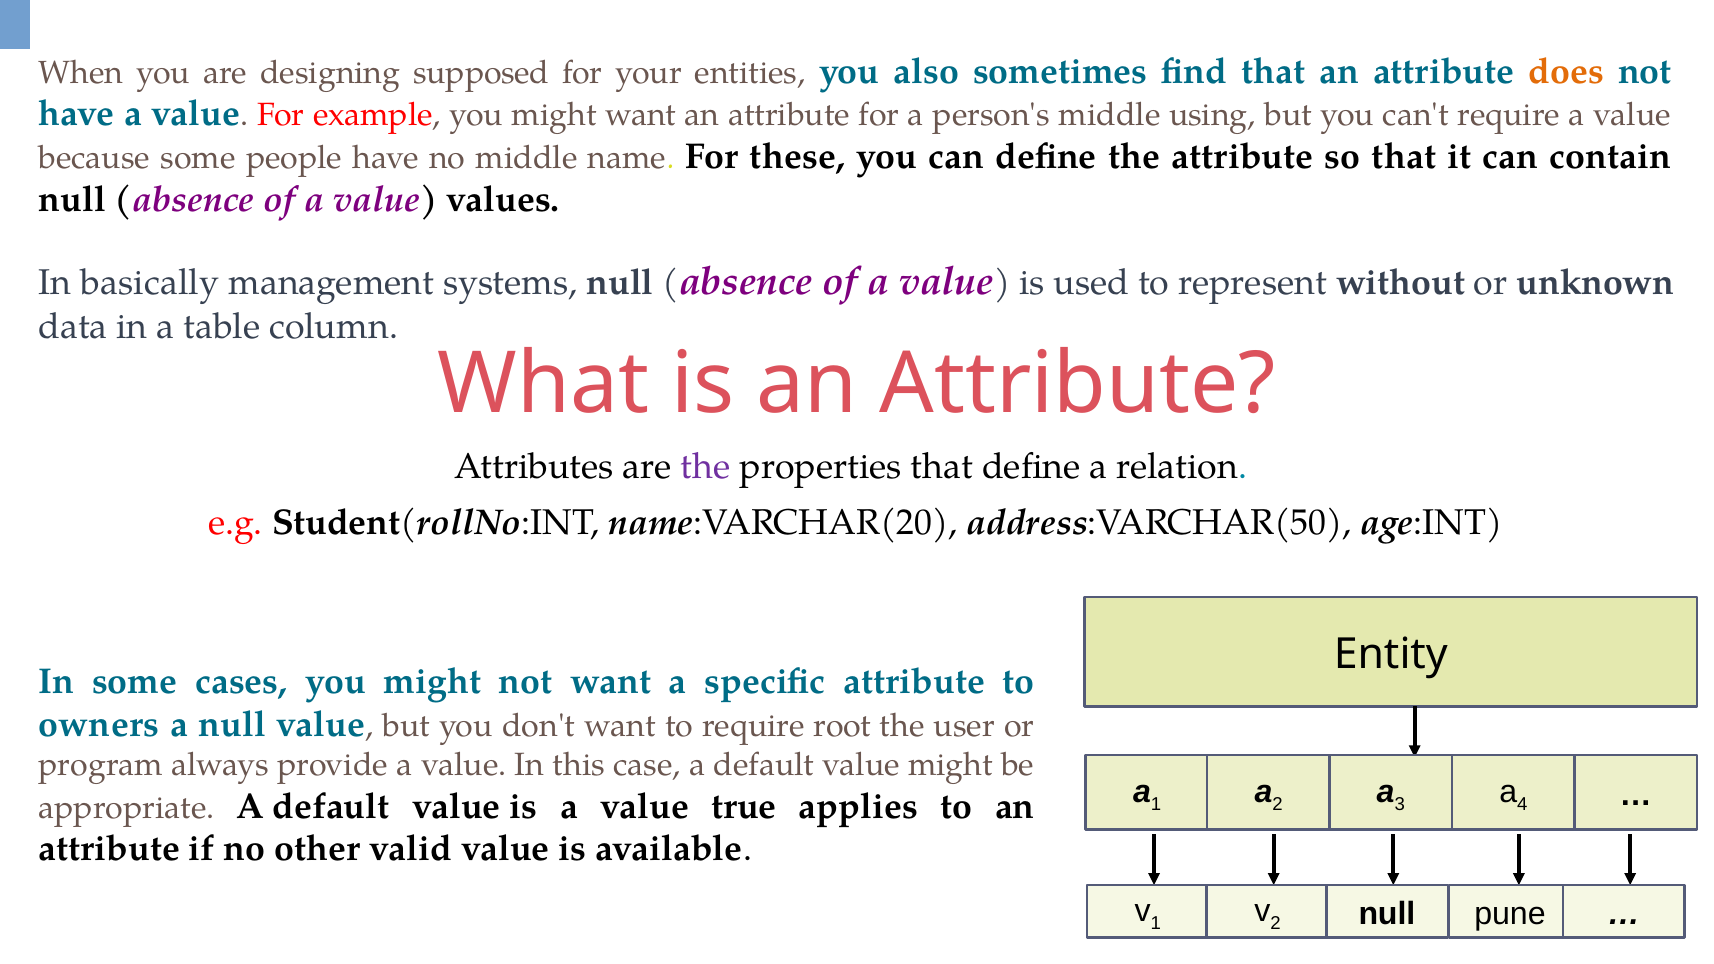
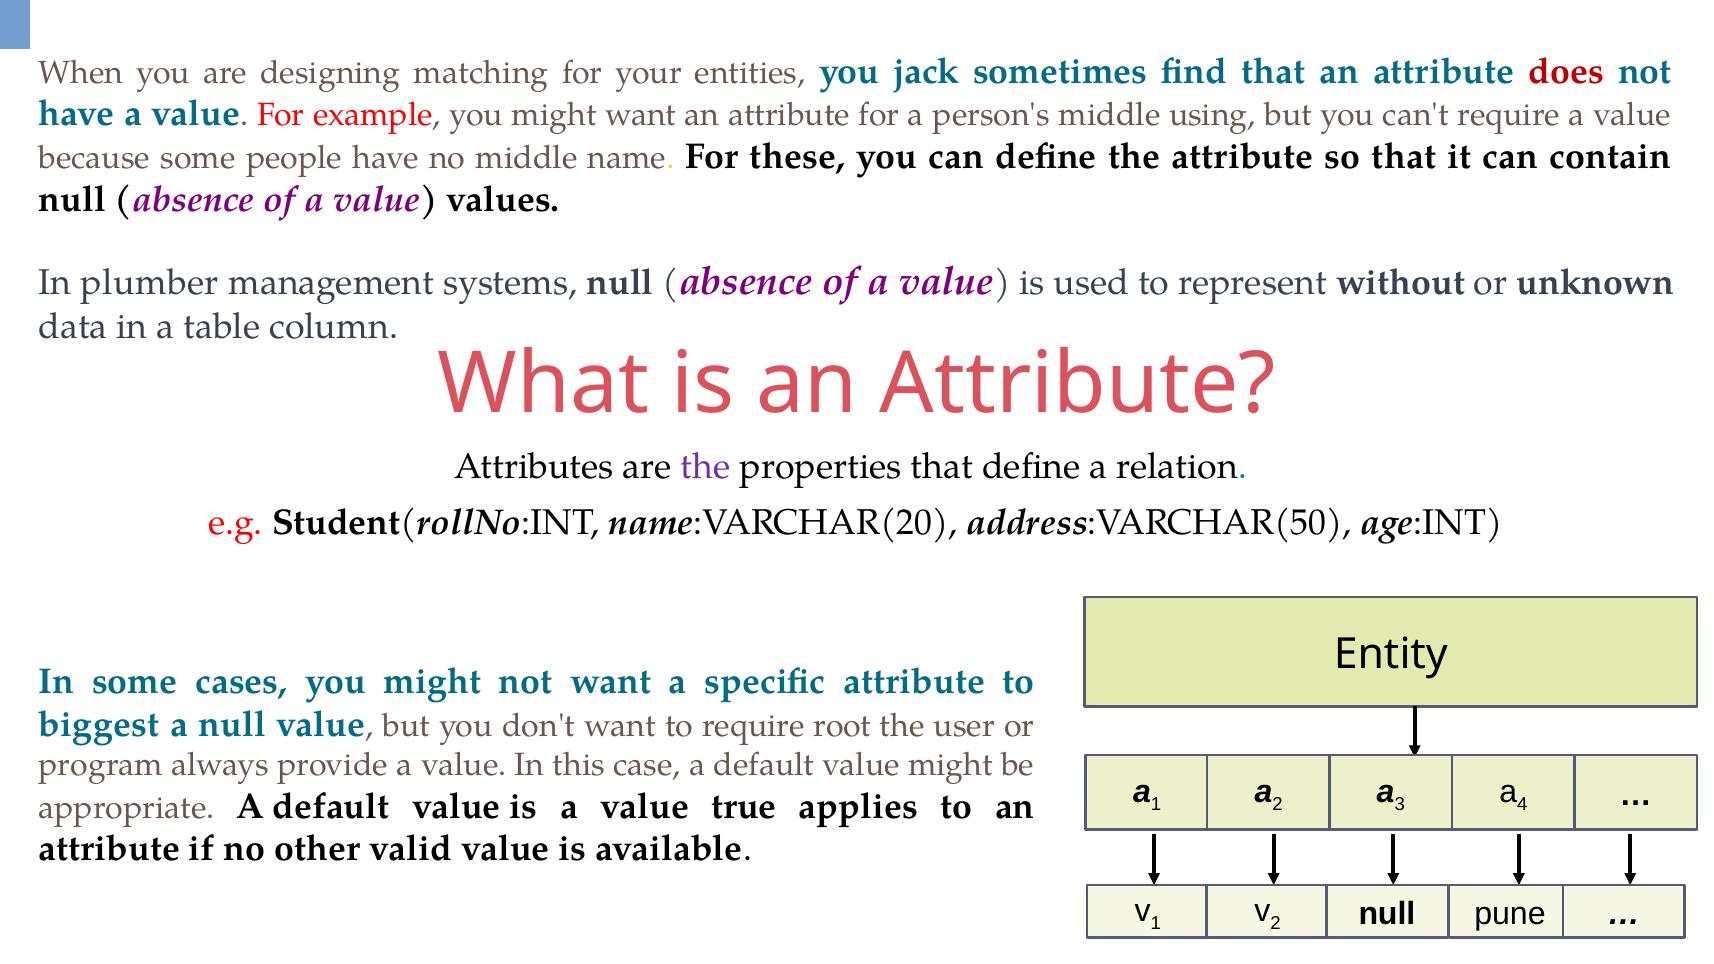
supposed: supposed -> matching
also: also -> jack
does colour: orange -> red
basically: basically -> plumber
owners: owners -> biggest
